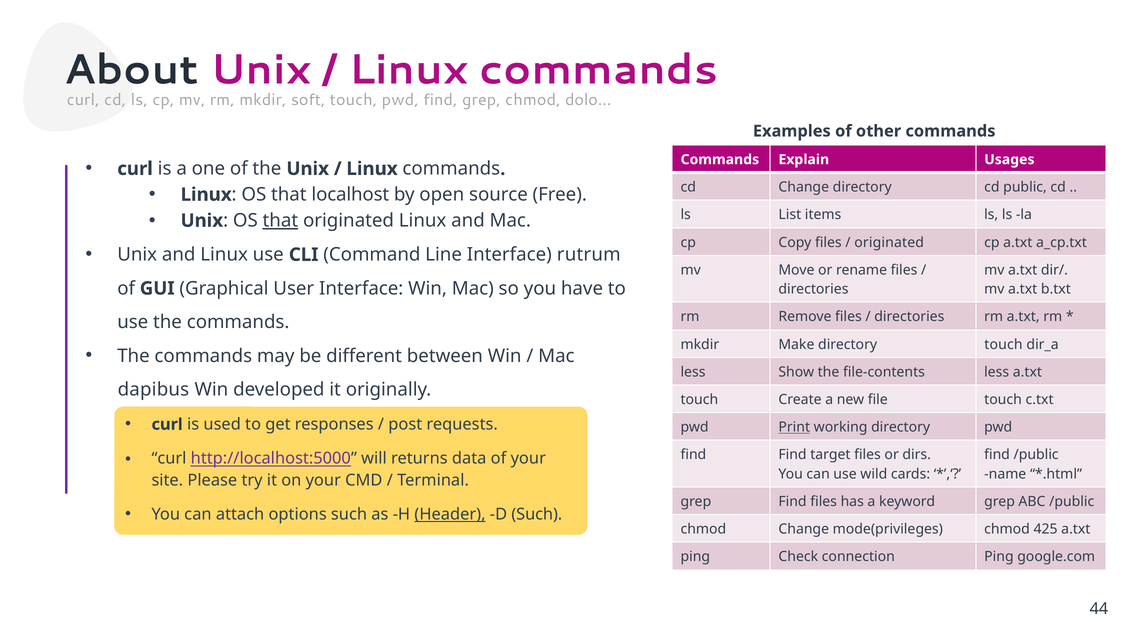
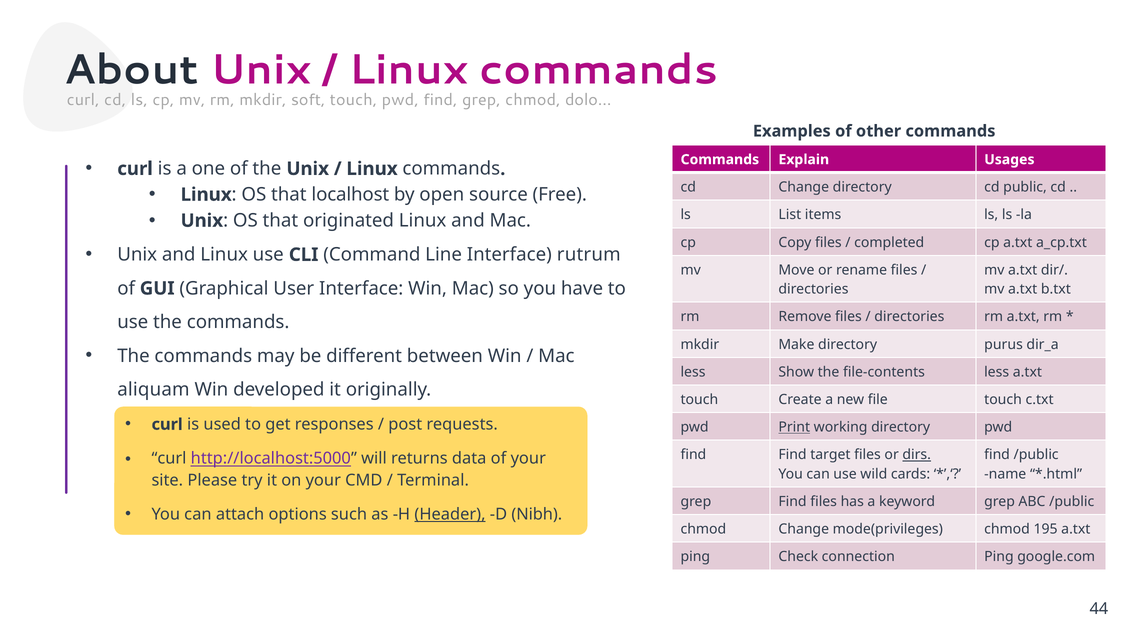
that at (280, 221) underline: present -> none
originated at (889, 242): originated -> completed
directory touch: touch -> purus
dapibus: dapibus -> aliquam
dirs underline: none -> present
D Such: Such -> Nibh
425: 425 -> 195
